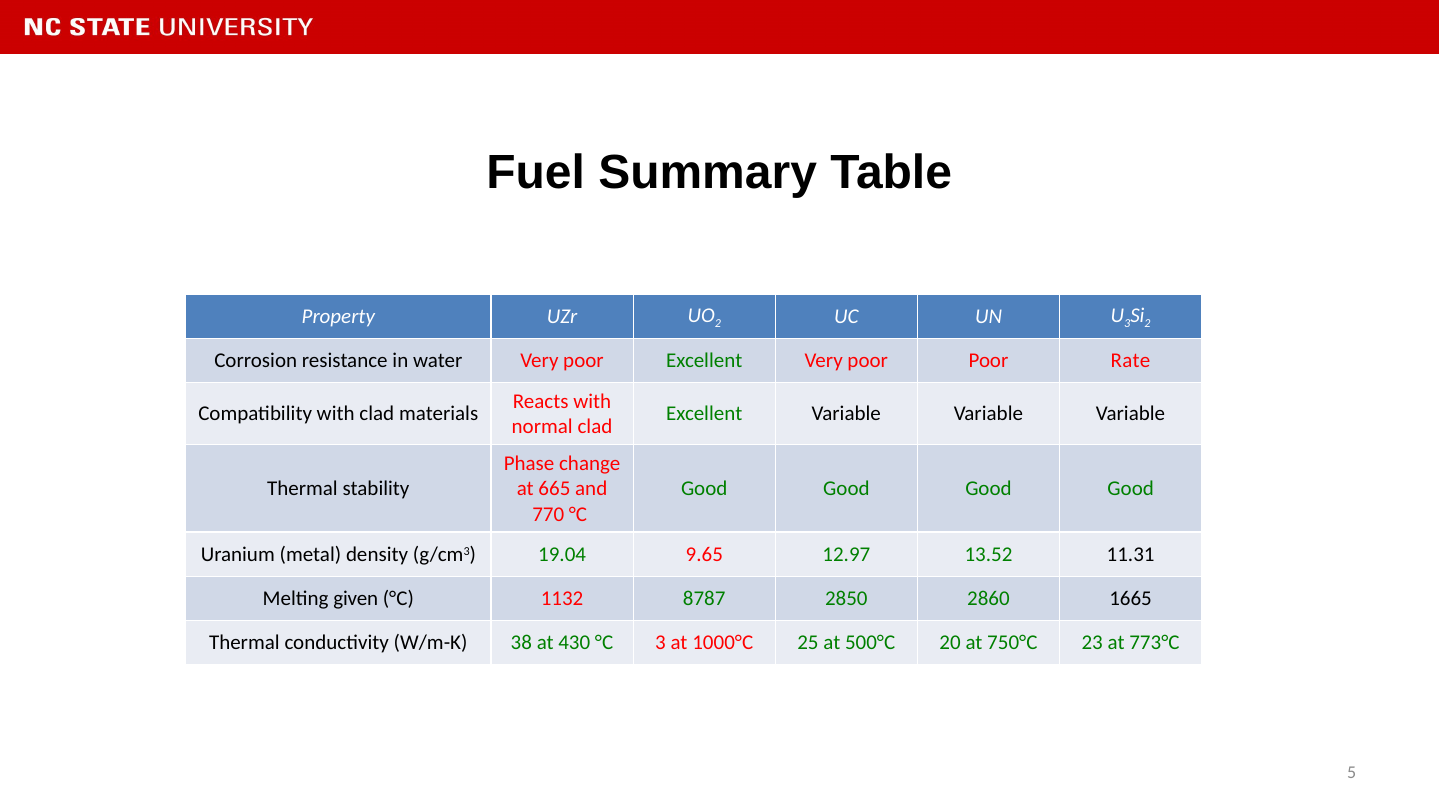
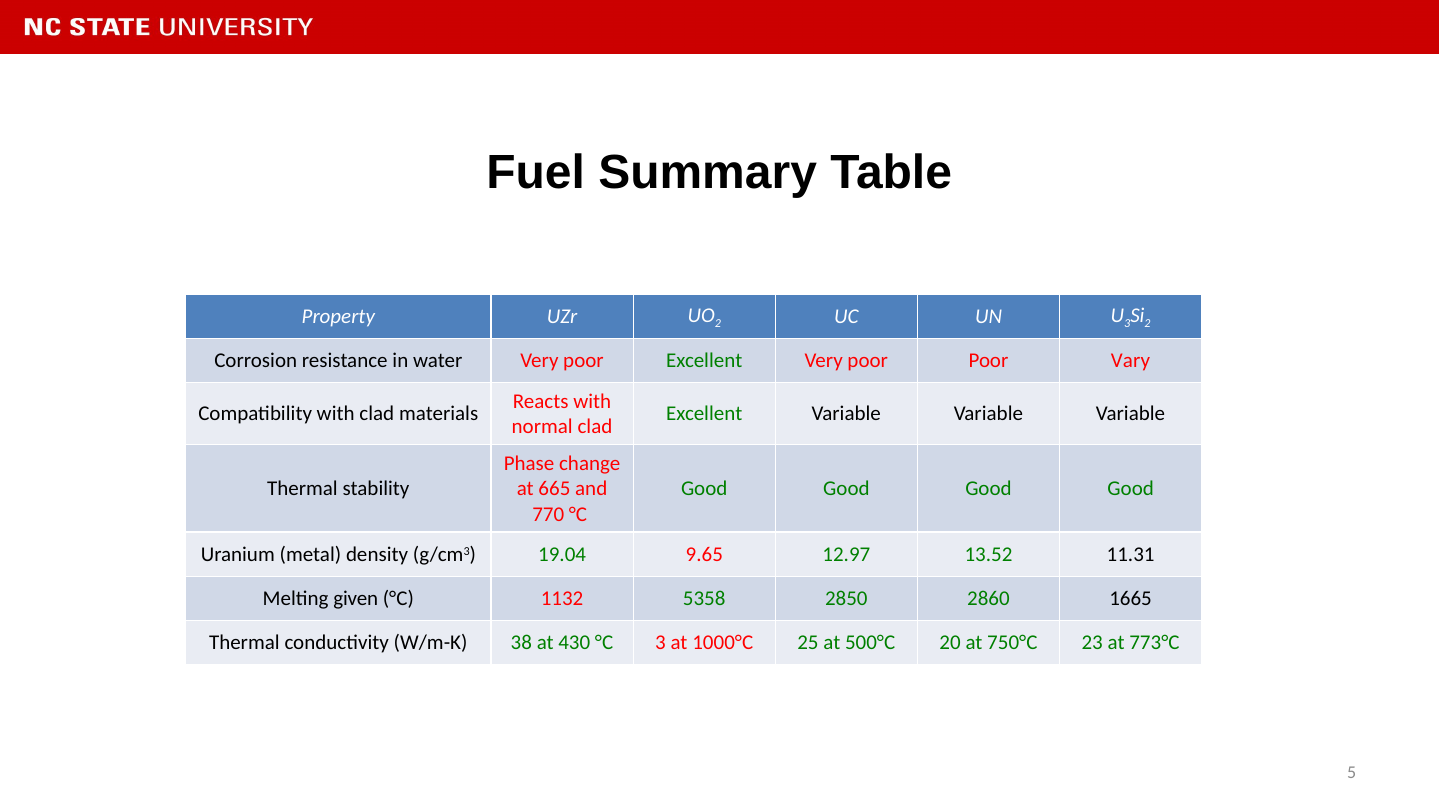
Rate: Rate -> Vary
8787: 8787 -> 5358
